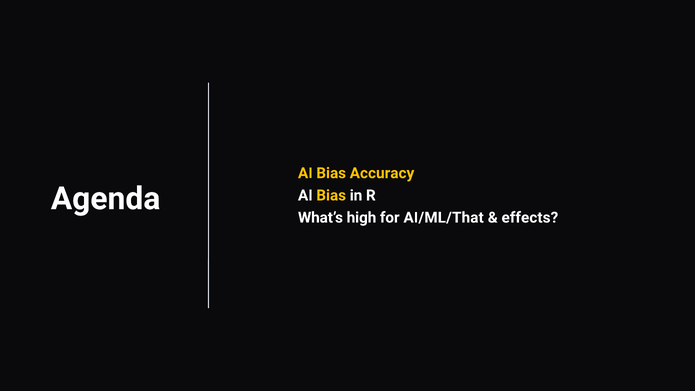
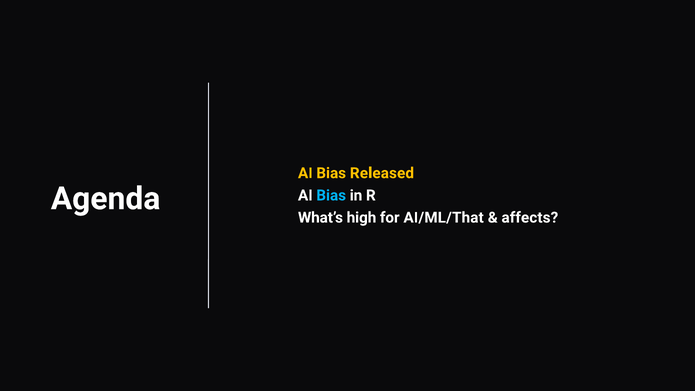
Accuracy: Accuracy -> Released
Bias at (331, 195) colour: yellow -> light blue
effects: effects -> affects
